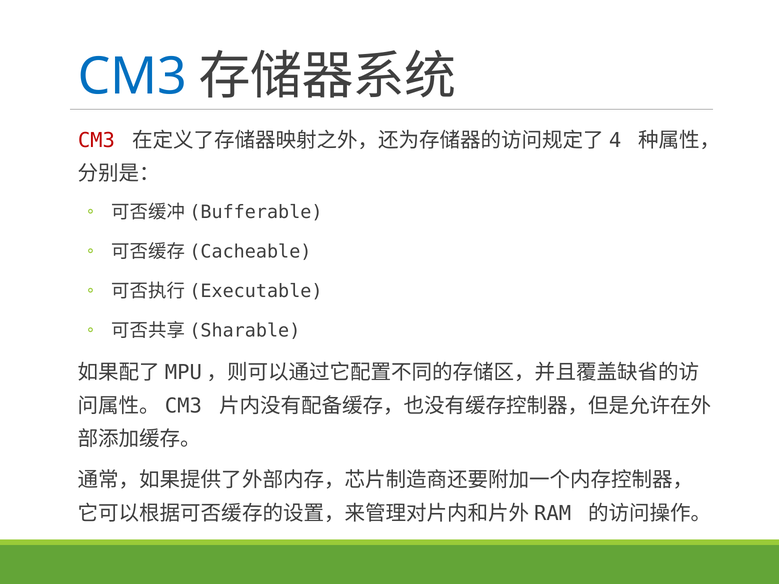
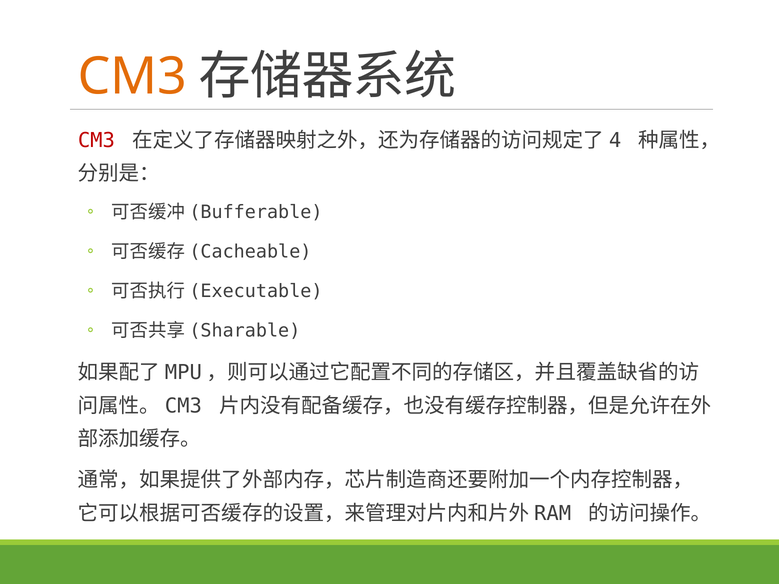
CM3 at (132, 77) colour: blue -> orange
